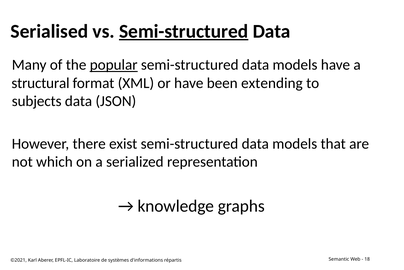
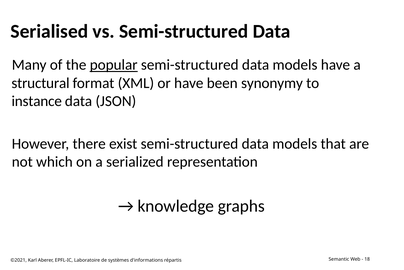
Semi-structured at (184, 31) underline: present -> none
extending: extending -> synonymy
subjects: subjects -> instance
